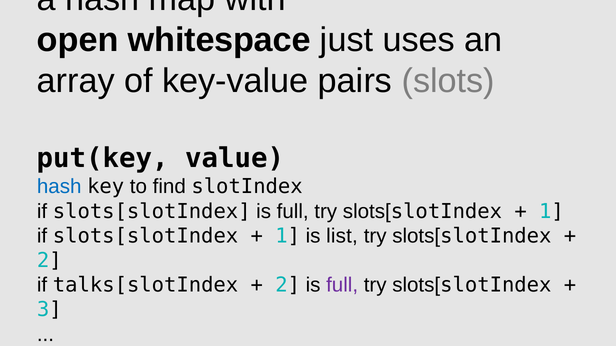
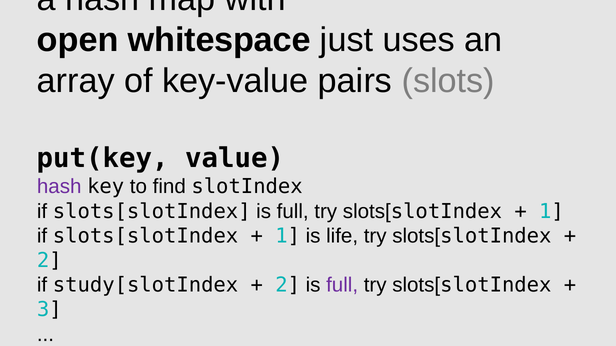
hash at (59, 187) colour: blue -> purple
list: list -> life
talks[slotIndex: talks[slotIndex -> study[slotIndex
